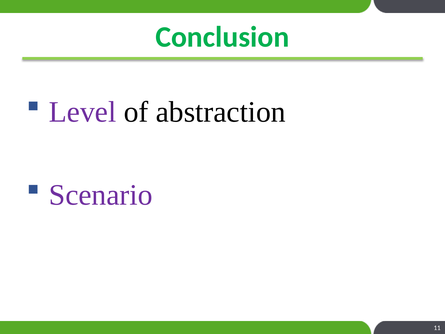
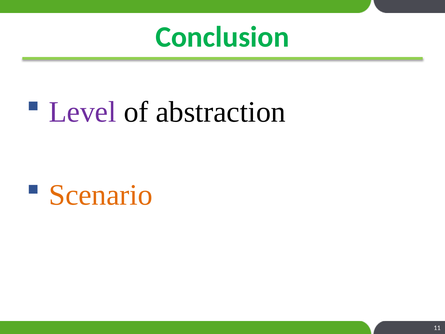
Scenario colour: purple -> orange
